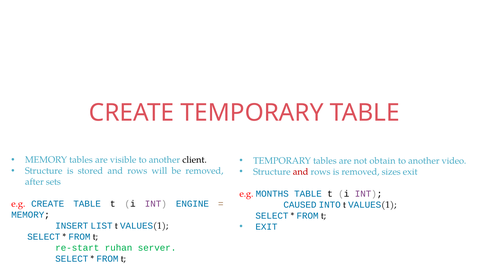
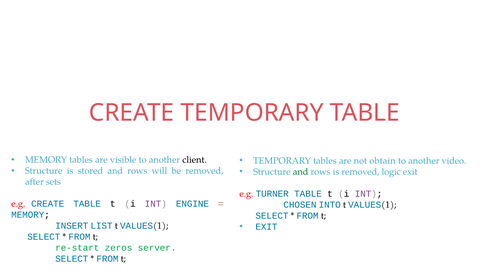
and at (301, 172) colour: red -> green
sizes: sizes -> logic
MONTHS: MONTHS -> TURNER
CAUSED: CAUSED -> CHOSEN
ruhan: ruhan -> zeros
